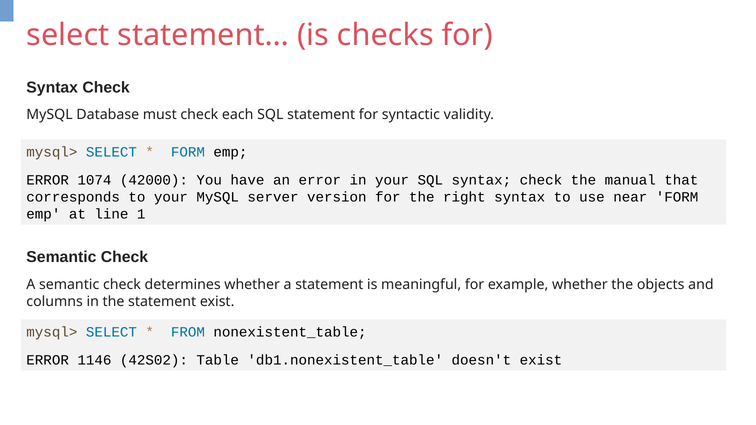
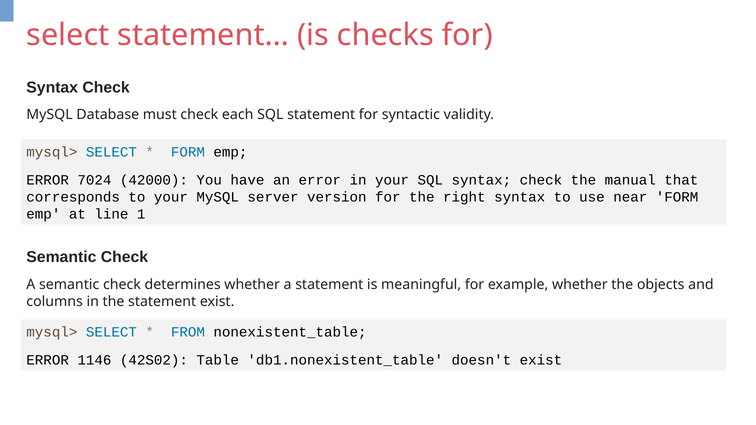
1074: 1074 -> 7024
